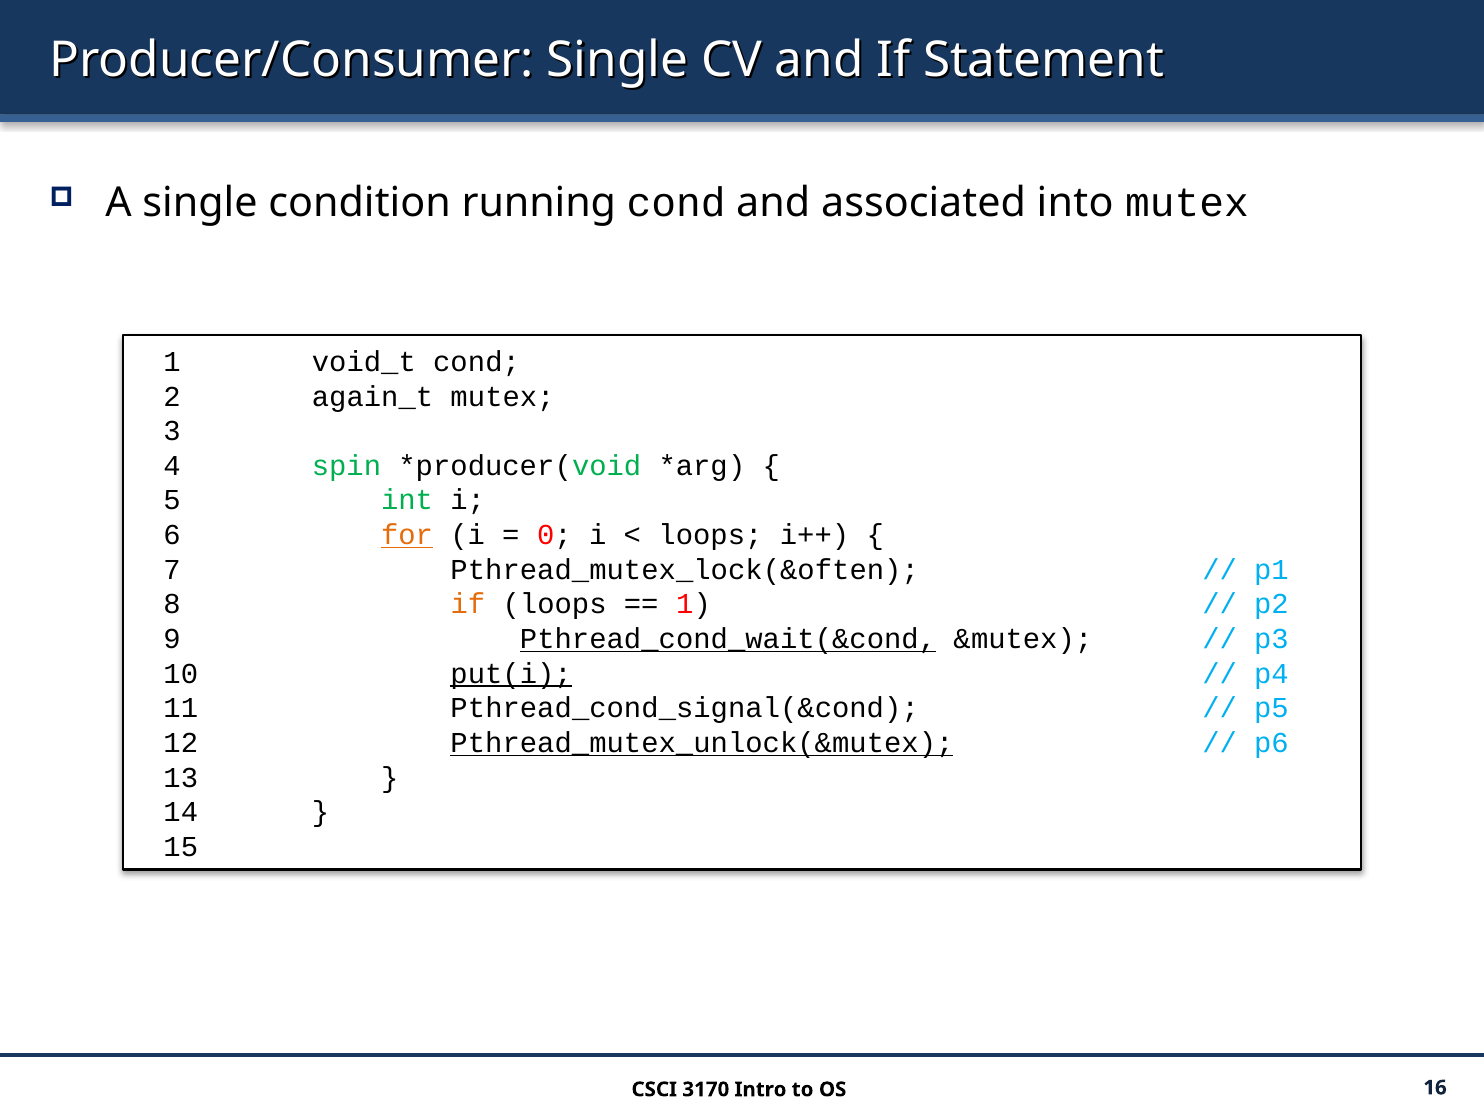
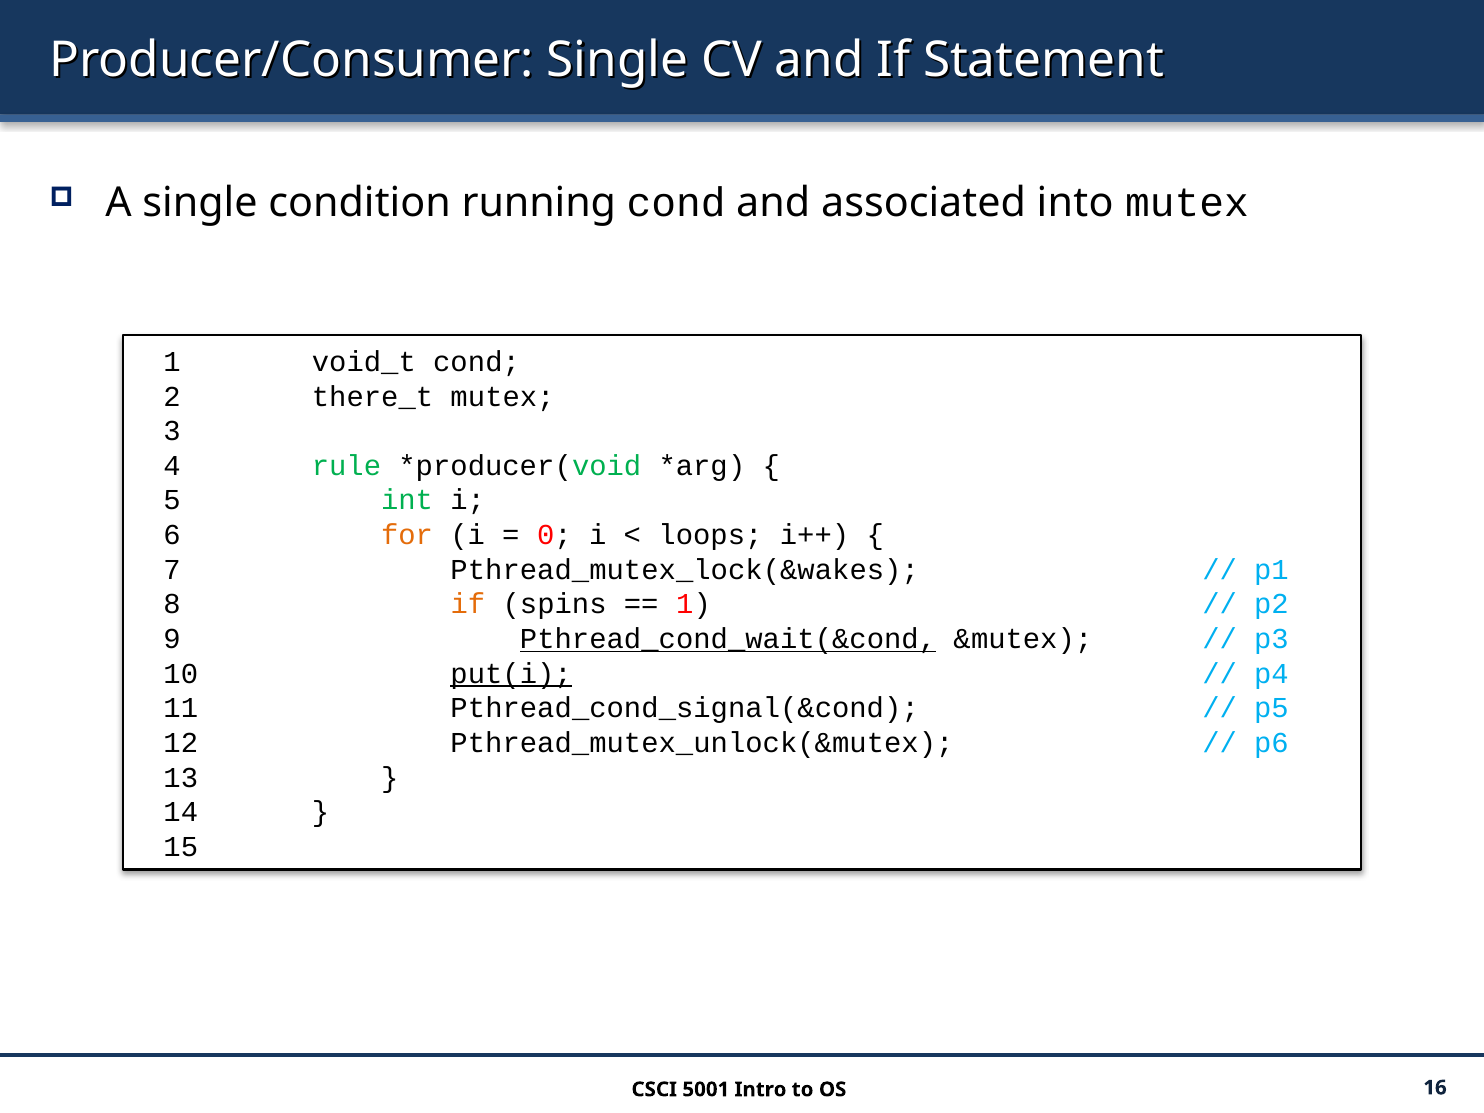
again_t: again_t -> there_t
spin: spin -> rule
for underline: present -> none
Pthread_mutex_lock(&often: Pthread_mutex_lock(&often -> Pthread_mutex_lock(&wakes
if loops: loops -> spins
Pthread_mutex_unlock(&mutex underline: present -> none
3170: 3170 -> 5001
